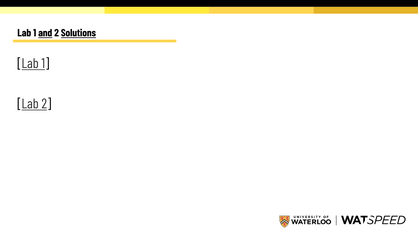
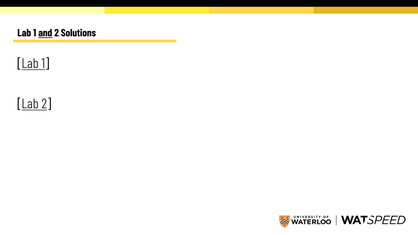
Solutions underline: present -> none
